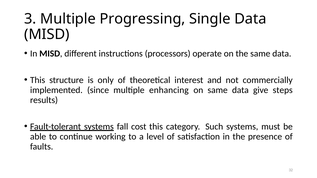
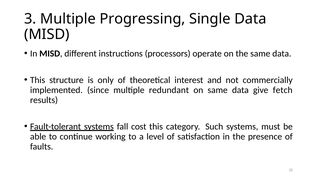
enhancing: enhancing -> redundant
steps: steps -> fetch
